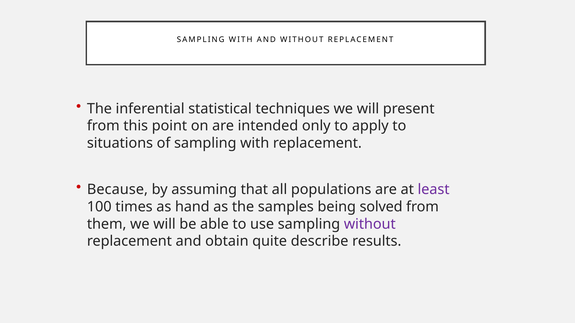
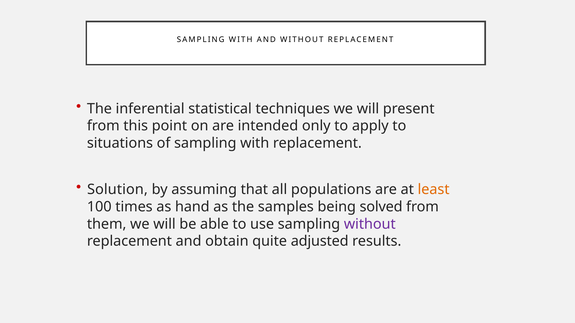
Because: Because -> Solution
least colour: purple -> orange
describe: describe -> adjusted
